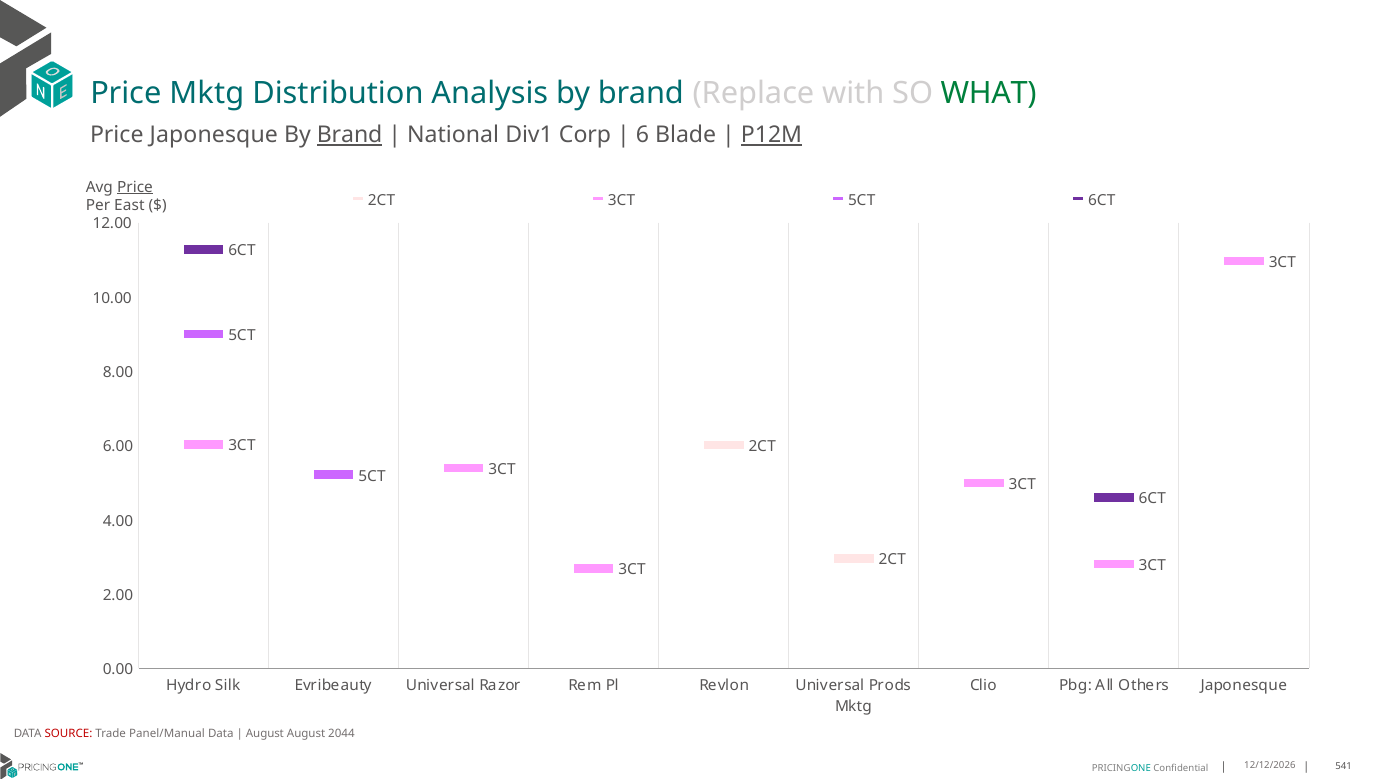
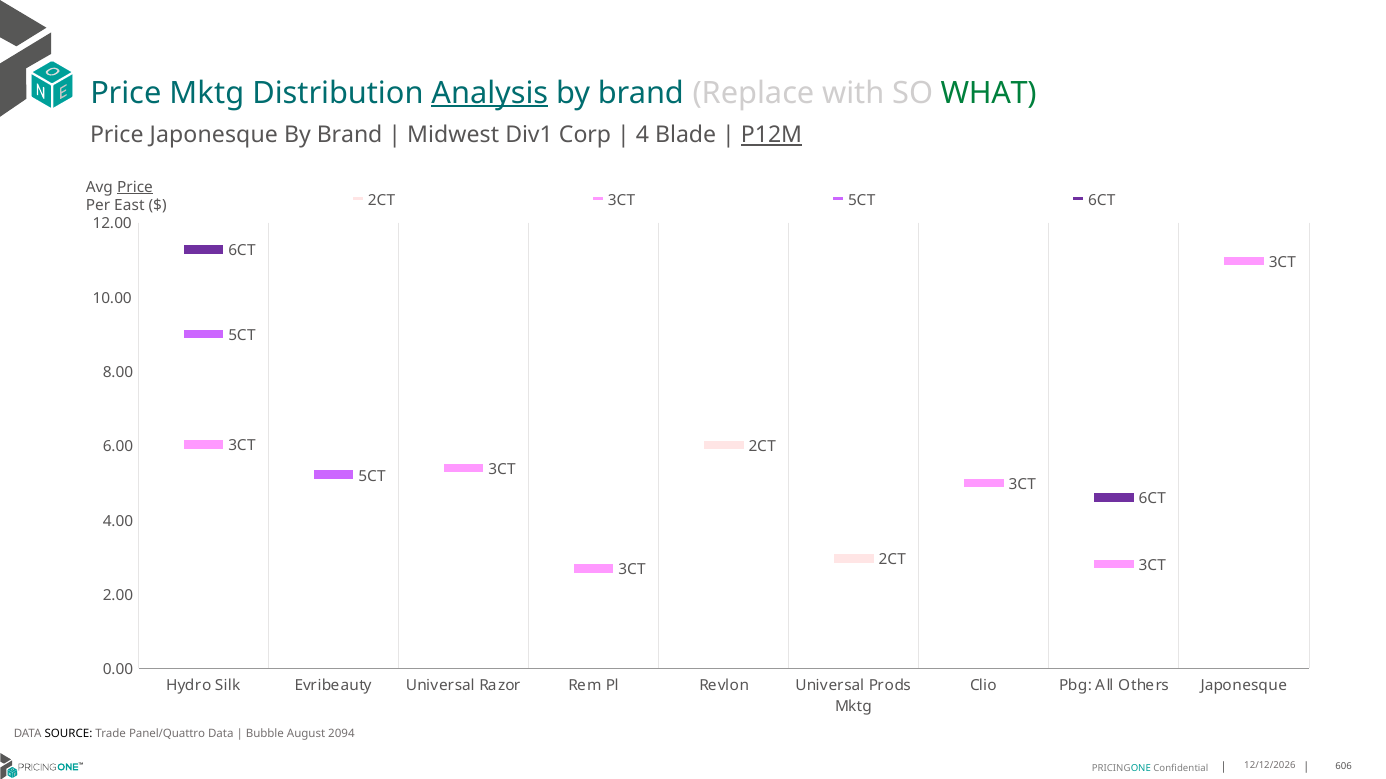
Analysis underline: none -> present
Brand at (350, 135) underline: present -> none
National: National -> Midwest
6: 6 -> 4
SOURCE colour: red -> black
Panel/Manual: Panel/Manual -> Panel/Quattro
August at (265, 734): August -> Bubble
2044: 2044 -> 2094
541: 541 -> 606
